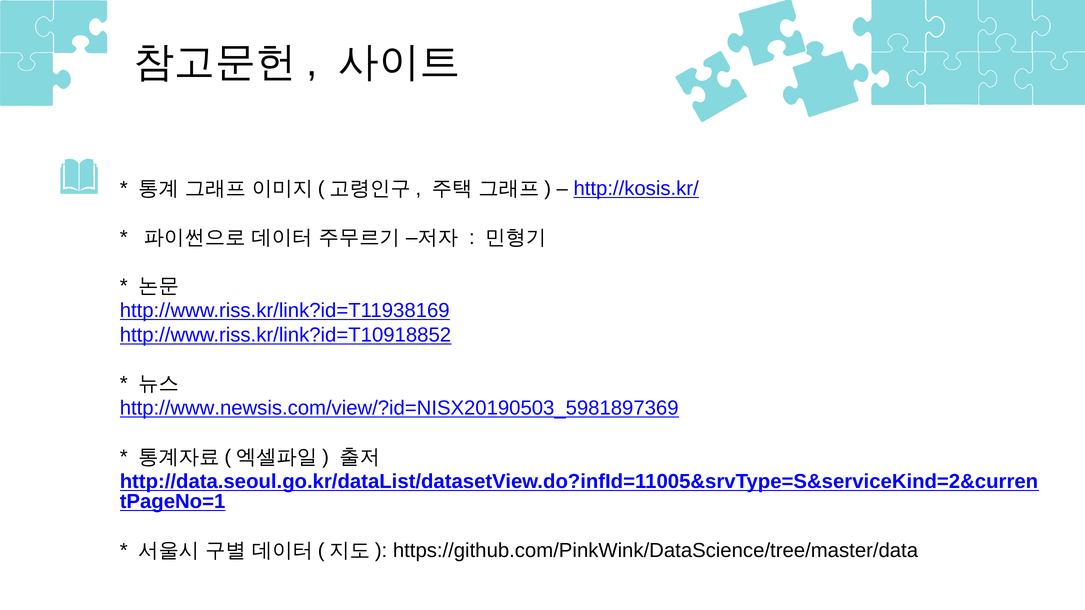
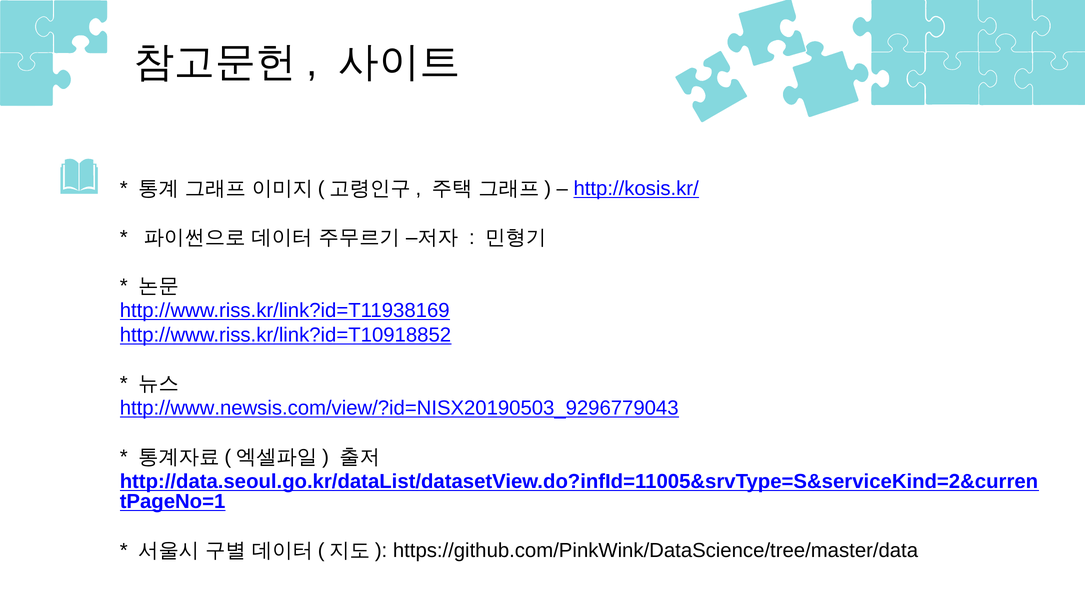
http://www.newsis.com/view/?id=NISX20190503_5981897369: http://www.newsis.com/view/?id=NISX20190503_5981897369 -> http://www.newsis.com/view/?id=NISX20190503_9296779043
